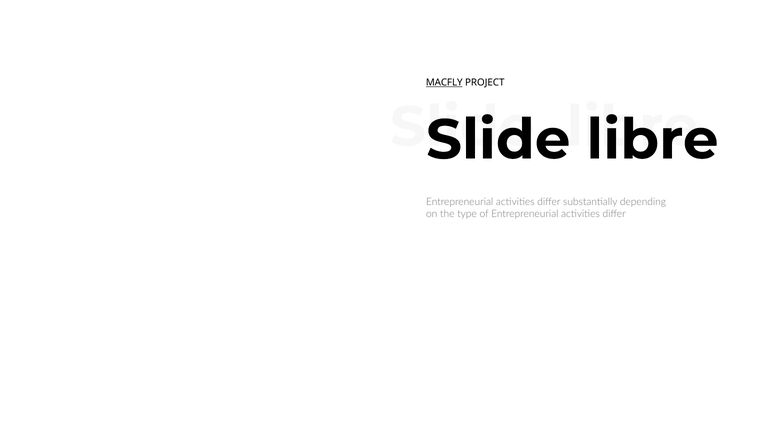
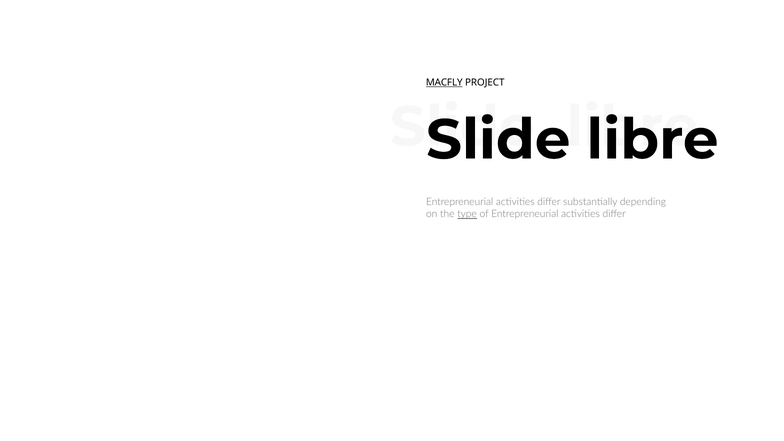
type underline: none -> present
